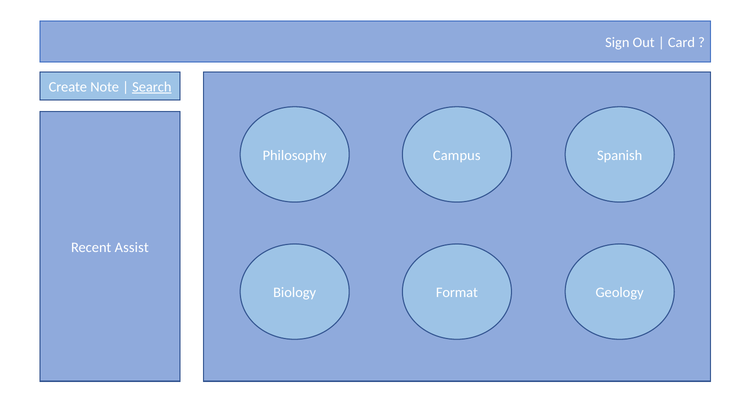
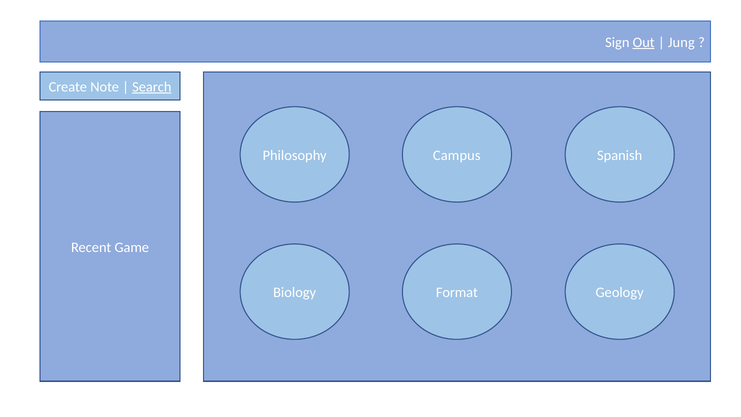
Out underline: none -> present
Card: Card -> Jung
Assist: Assist -> Game
